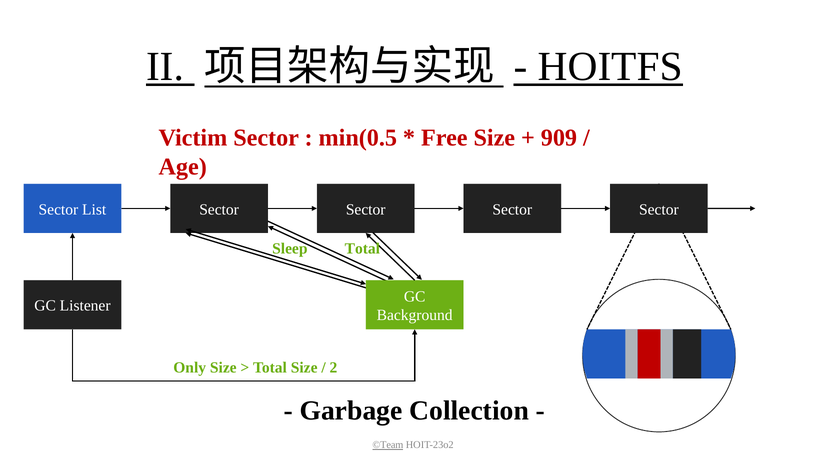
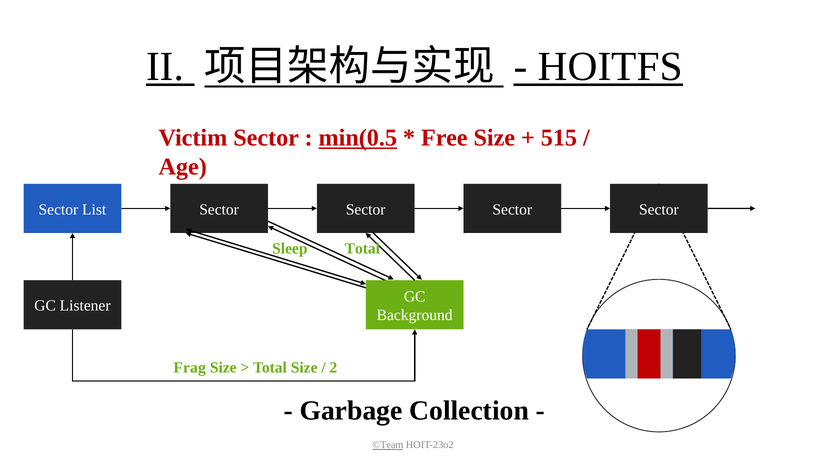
min(0.5 underline: none -> present
909: 909 -> 515
Only: Only -> Frag
